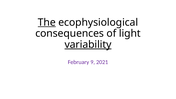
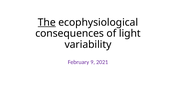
variability underline: present -> none
